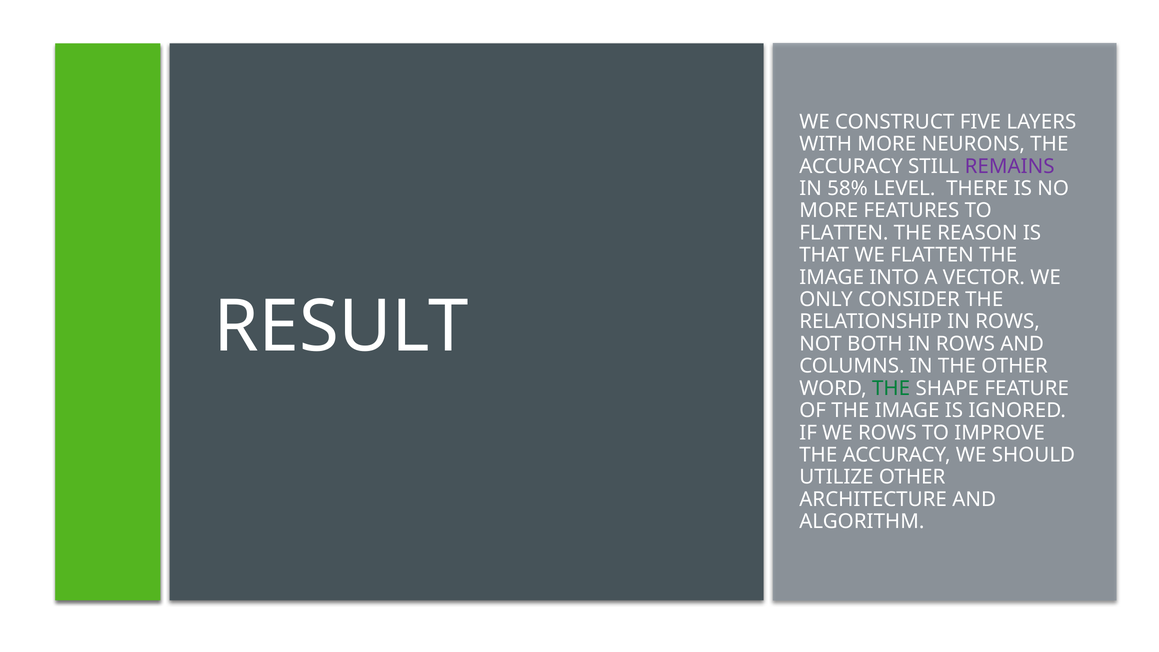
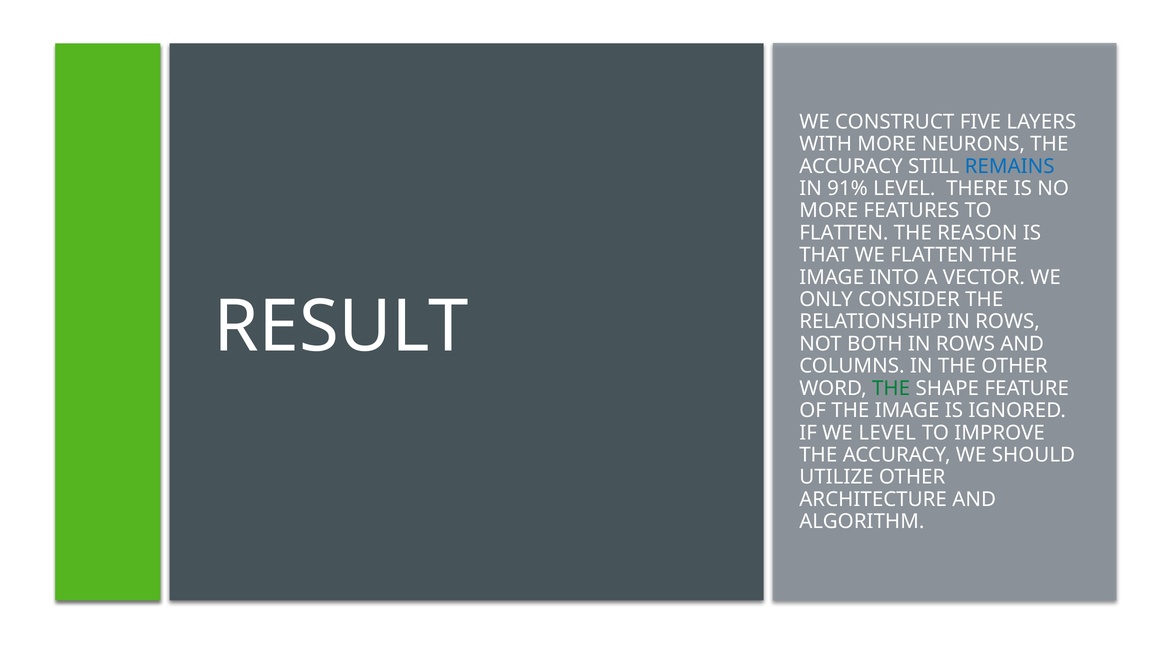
REMAINS colour: purple -> blue
58%: 58% -> 91%
WE ROWS: ROWS -> LEVEL
